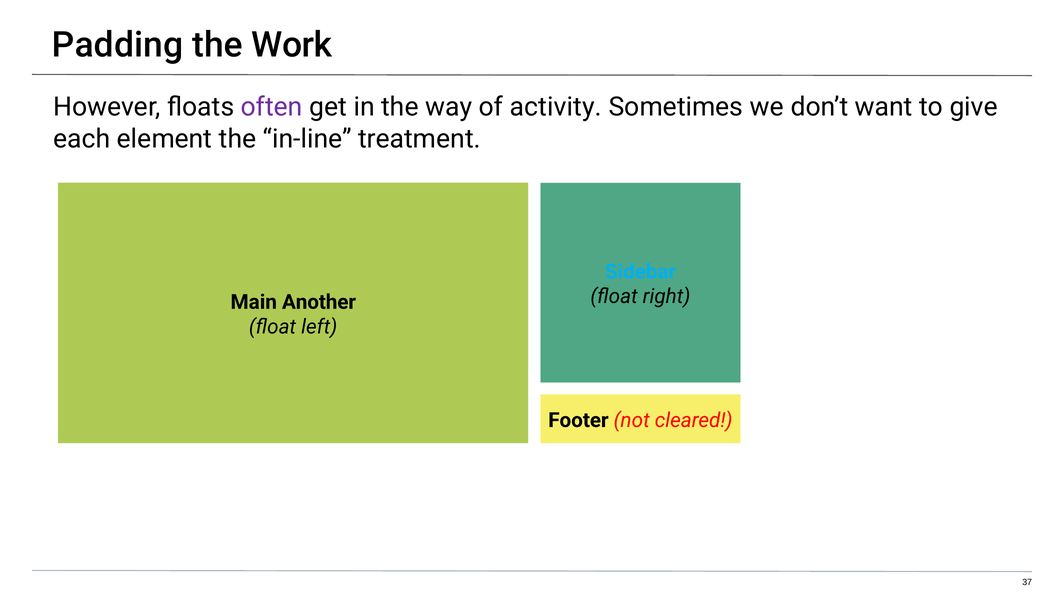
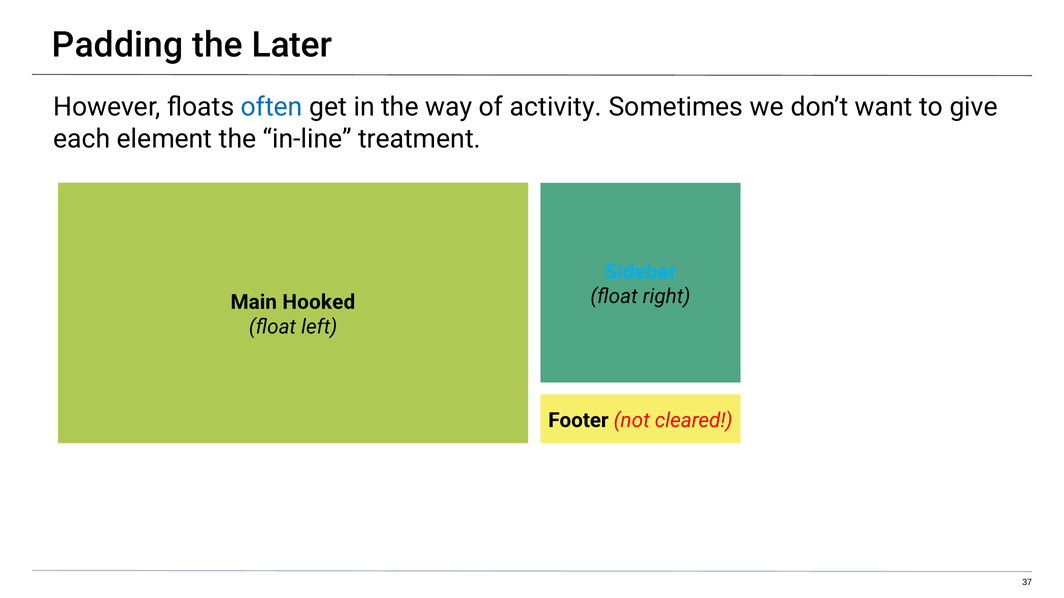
Work: Work -> Later
often colour: purple -> blue
Another: Another -> Hooked
